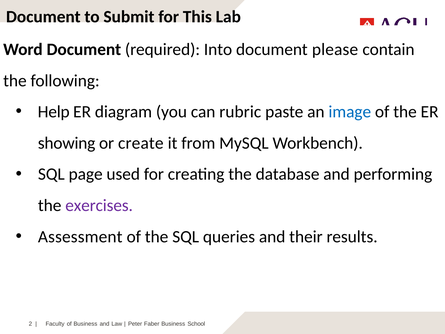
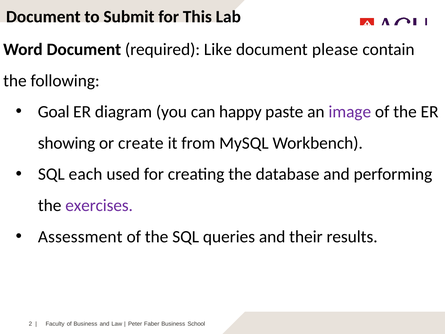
Into: Into -> Like
Help: Help -> Goal
rubric: rubric -> happy
image colour: blue -> purple
page: page -> each
